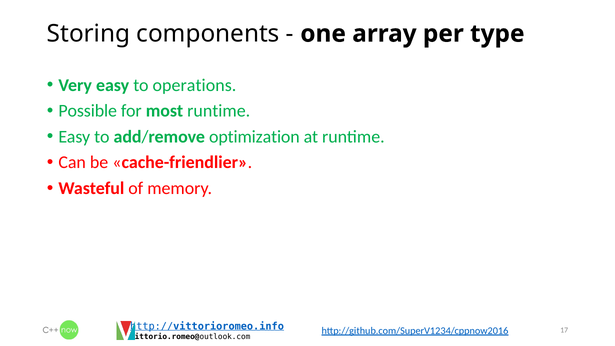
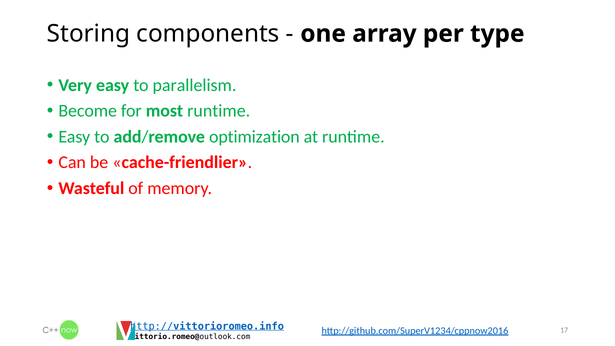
operations: operations -> parallelism
Possible: Possible -> Become
